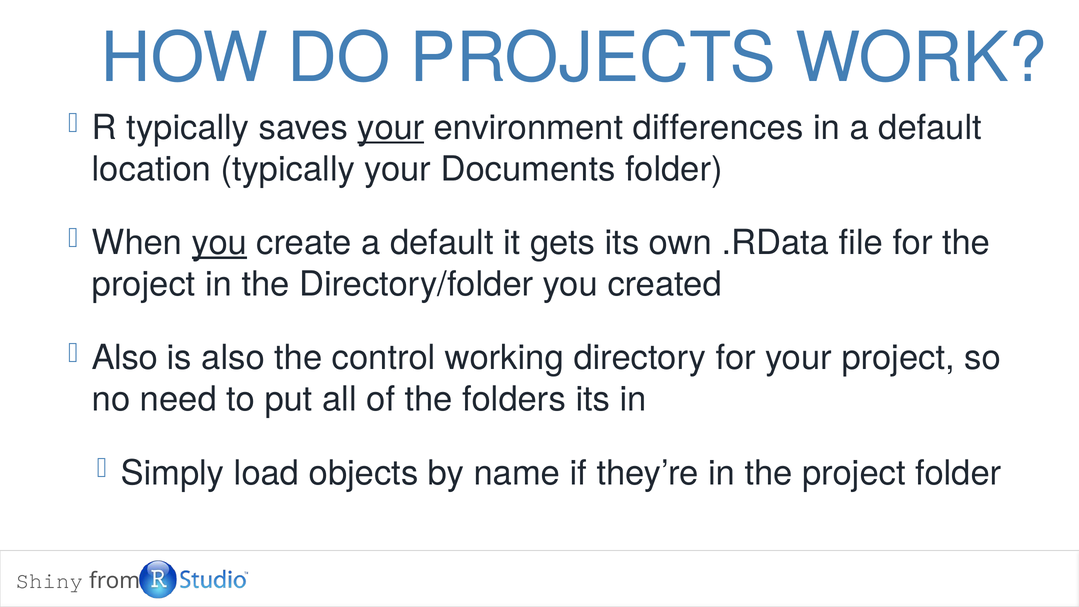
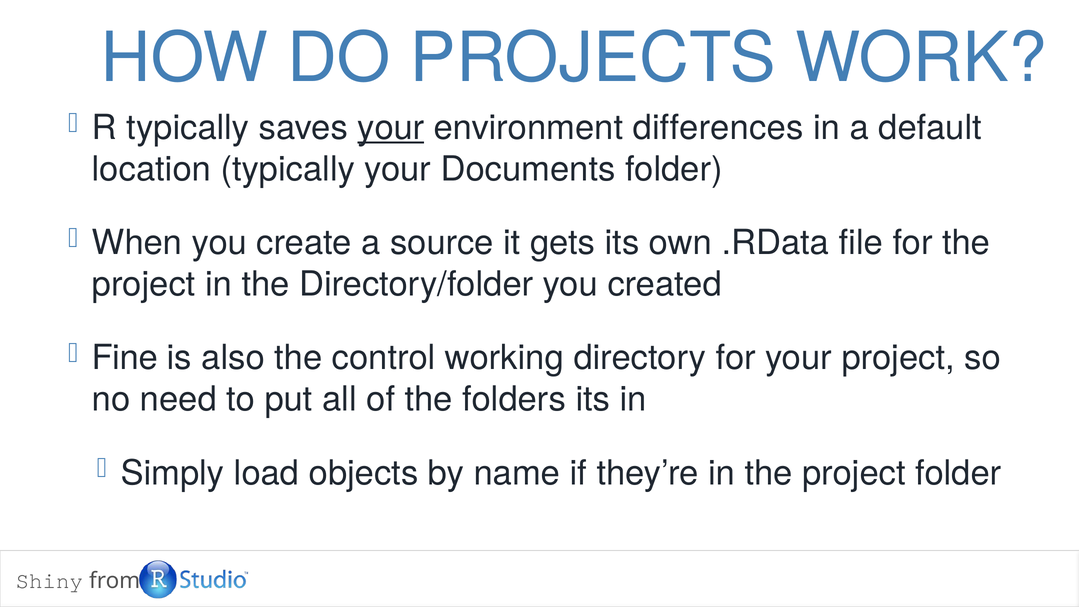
you at (219, 243) underline: present -> none
create a default: default -> source
Also at (125, 358): Also -> Fine
